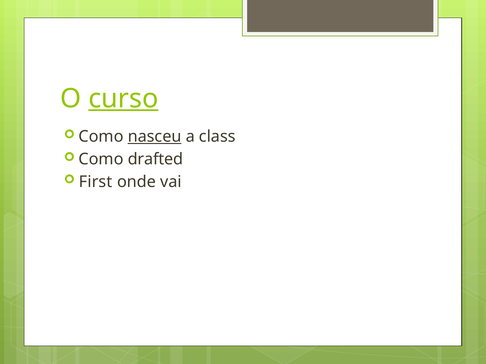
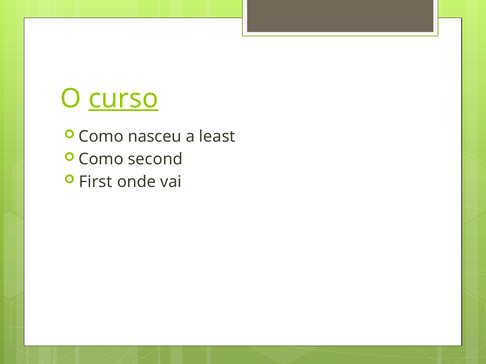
nasceu underline: present -> none
class: class -> least
drafted: drafted -> second
